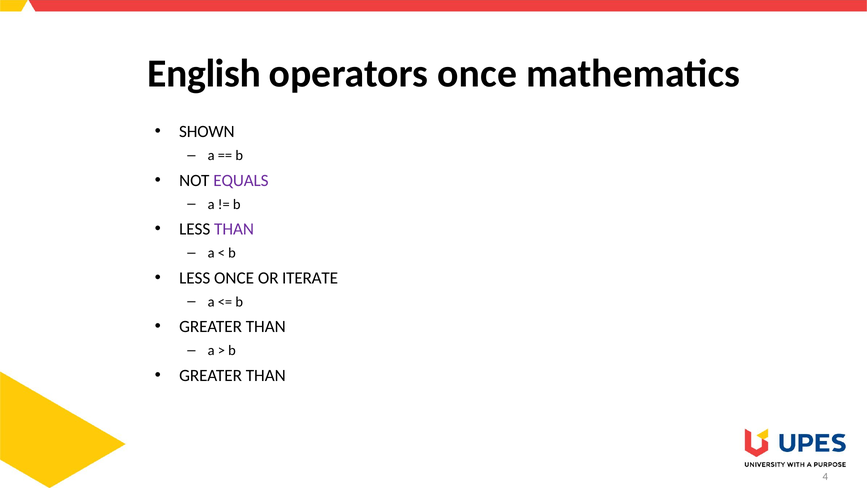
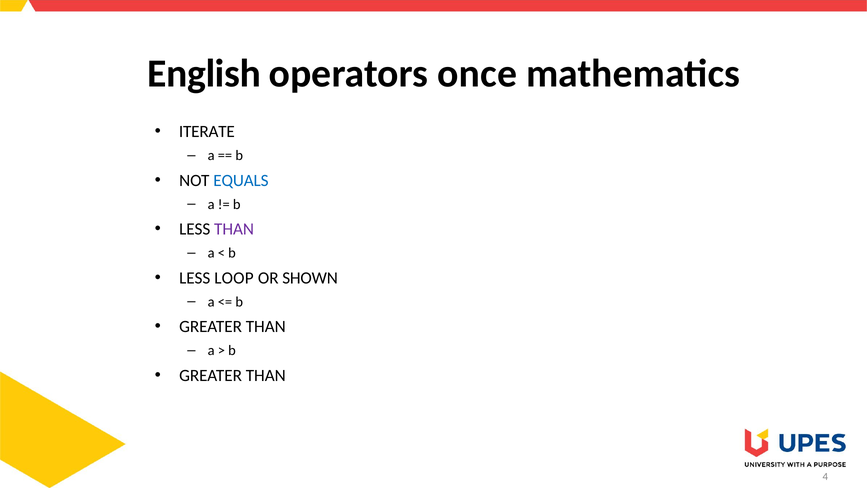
SHOWN: SHOWN -> ITERATE
EQUALS colour: purple -> blue
LESS ONCE: ONCE -> LOOP
ITERATE: ITERATE -> SHOWN
